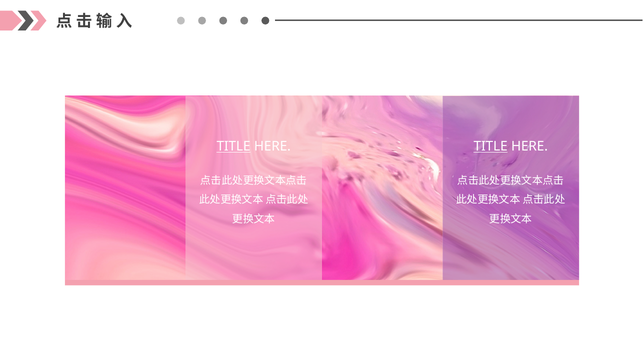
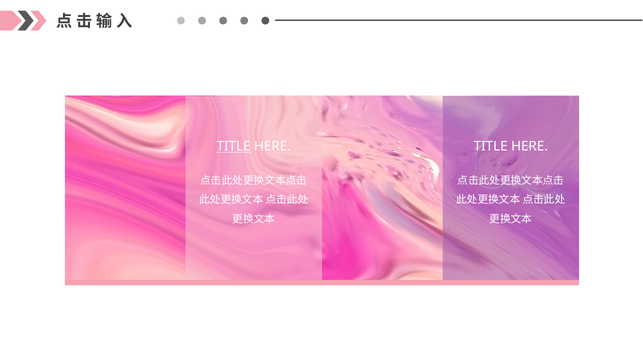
TITLE at (491, 146) underline: present -> none
